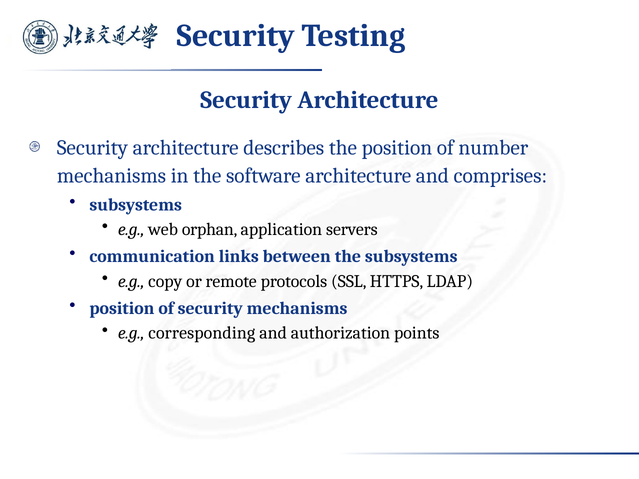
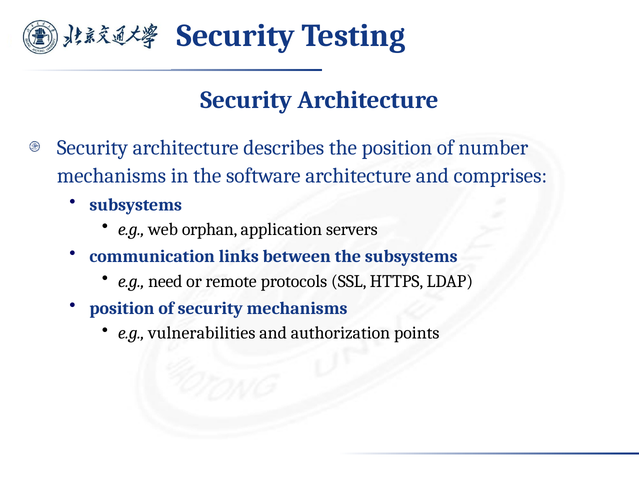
copy: copy -> need
corresponding: corresponding -> vulnerabilities
